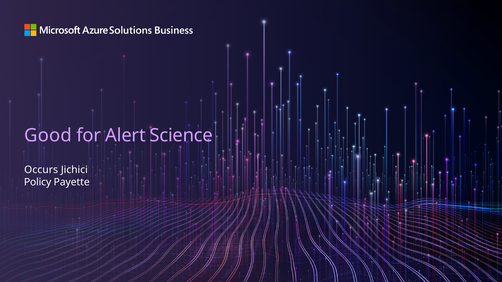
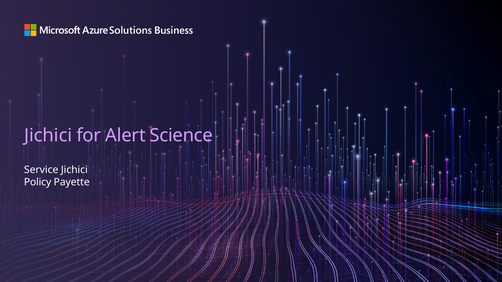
Good at (48, 136): Good -> Jichici
Occurs: Occurs -> Service
